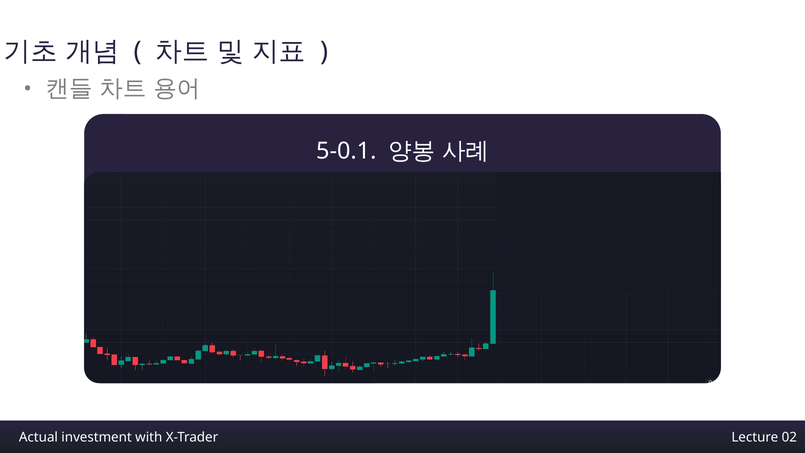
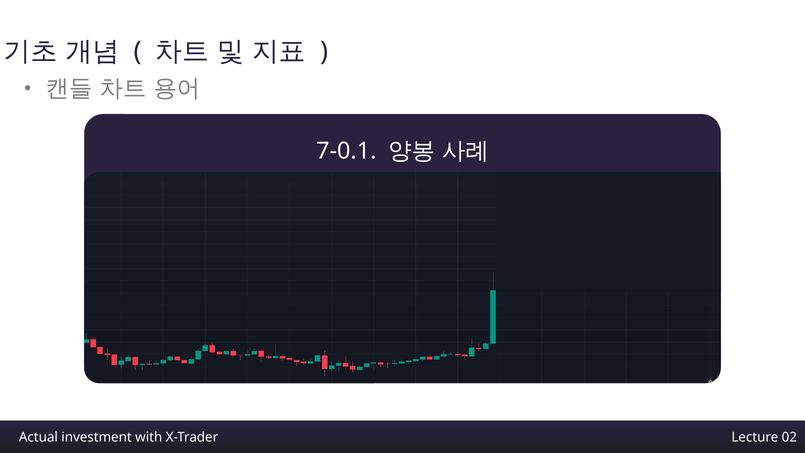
5-0.1: 5-0.1 -> 7-0.1
